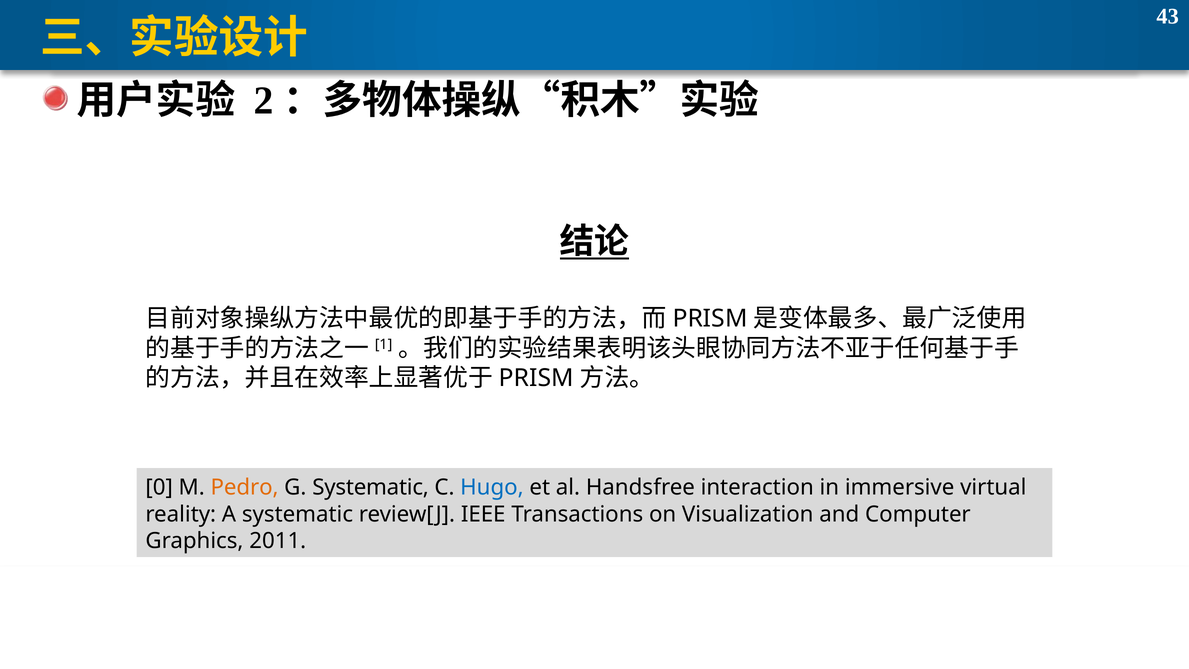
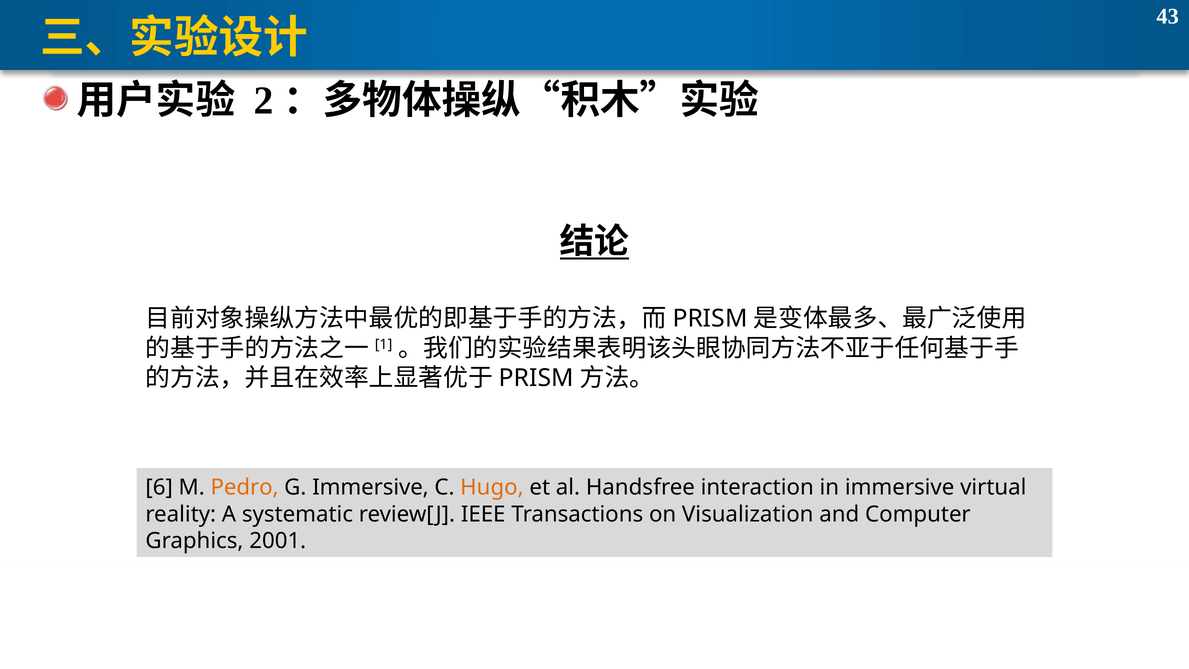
0: 0 -> 6
G Systematic: Systematic -> Immersive
Hugo colour: blue -> orange
2011: 2011 -> 2001
